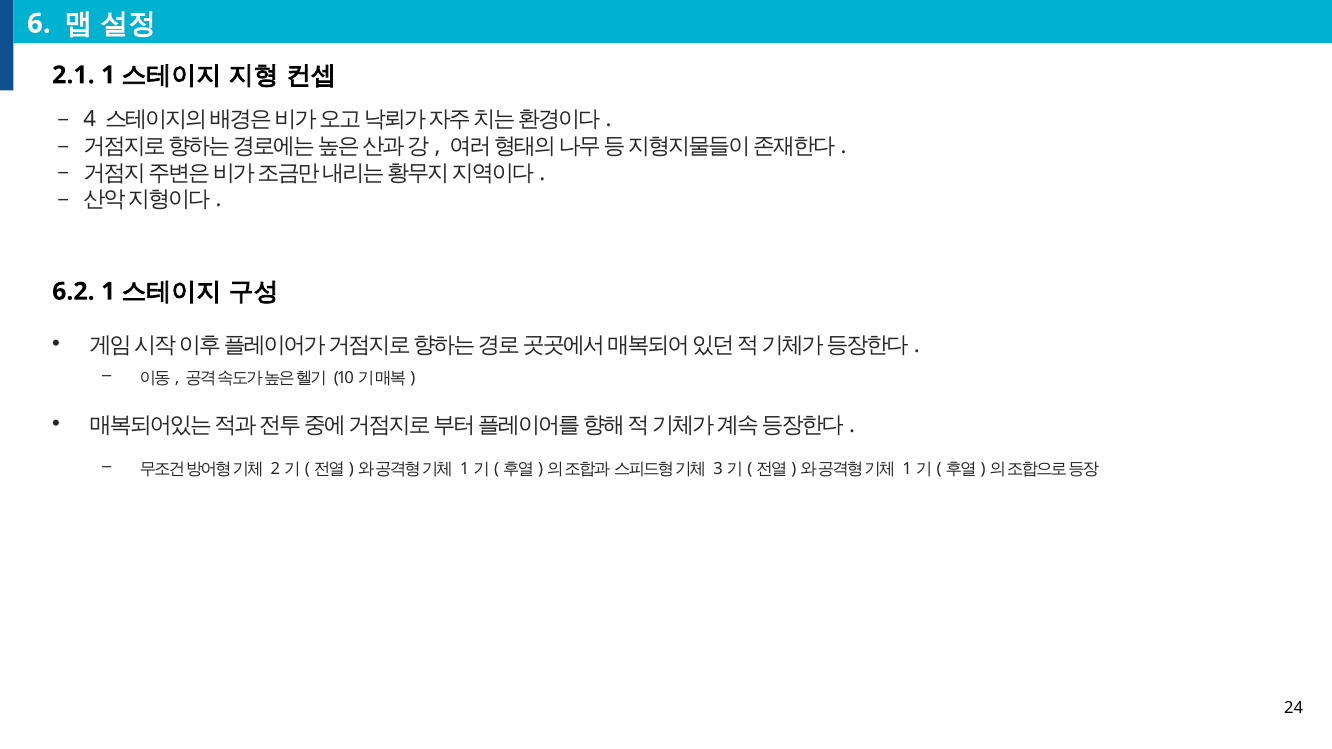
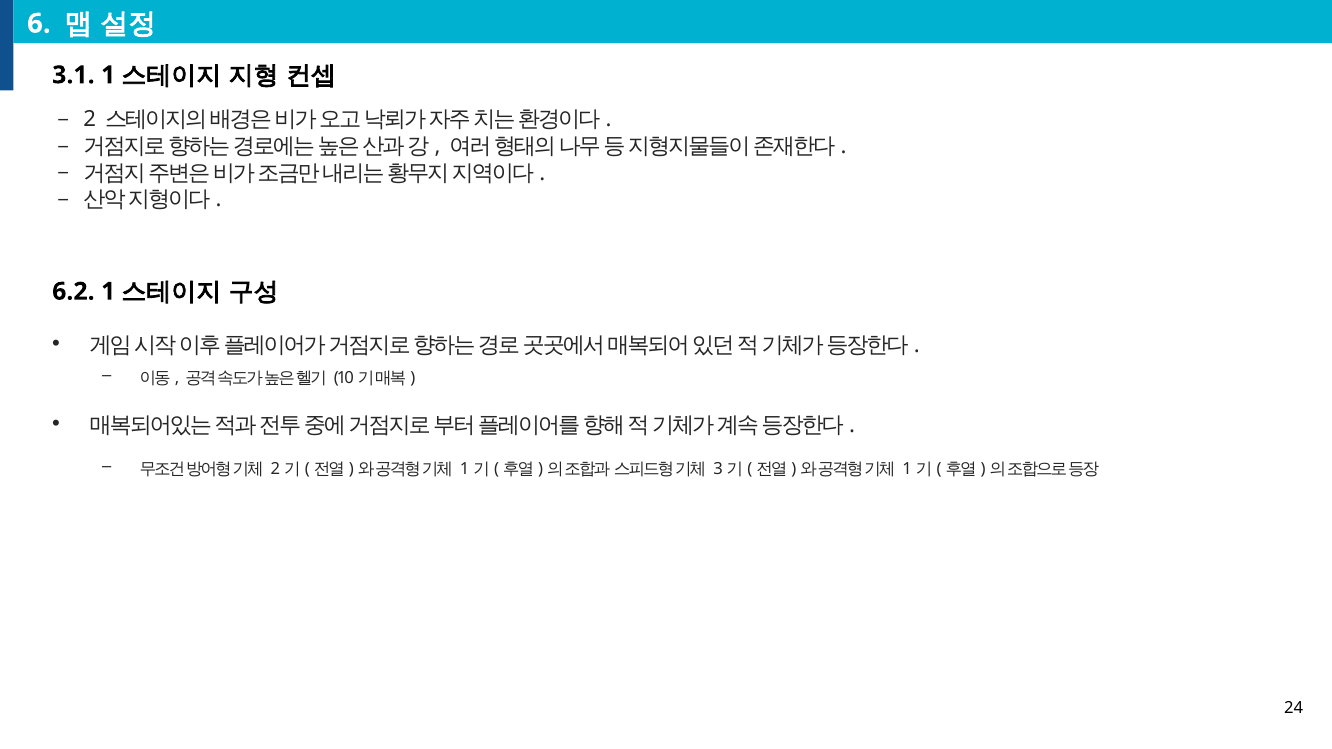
2.1: 2.1 -> 3.1
4: 4 -> 2
